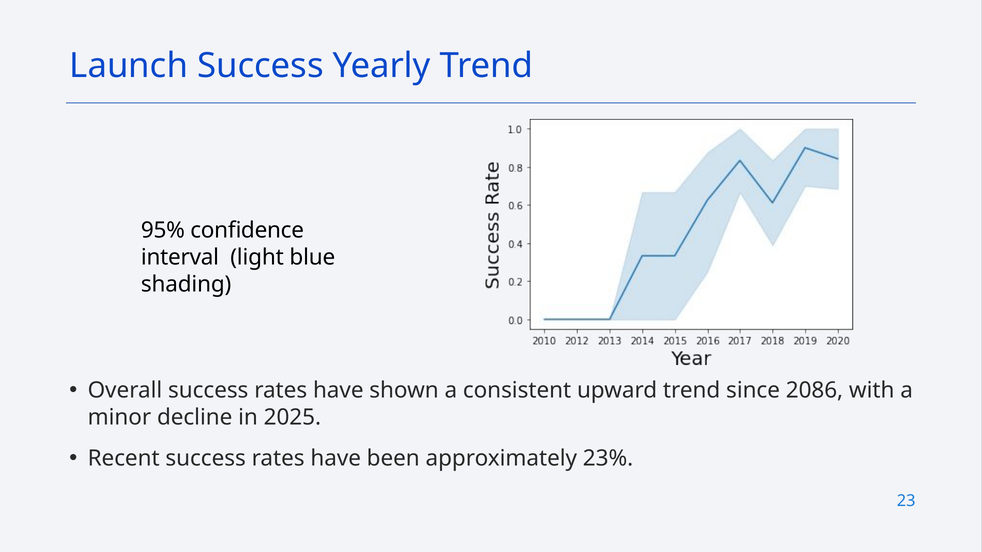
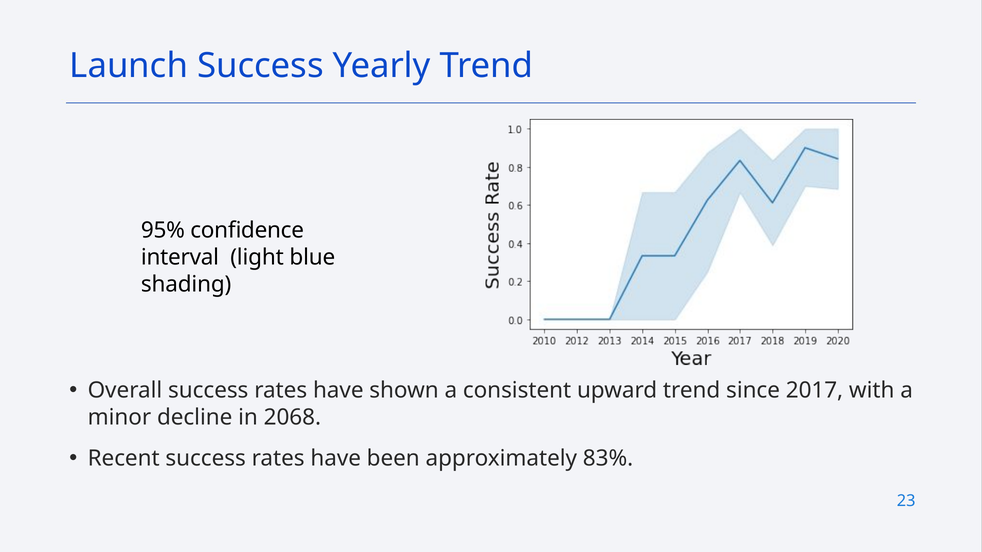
2086: 2086 -> 2017
2025: 2025 -> 2068
23%: 23% -> 83%
